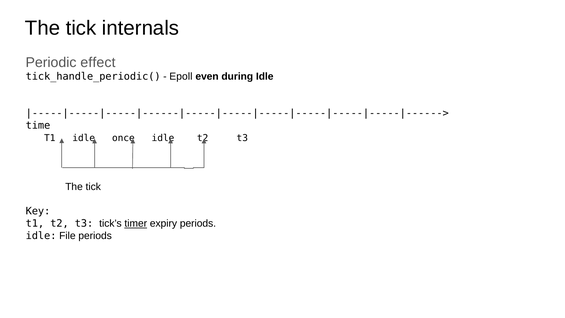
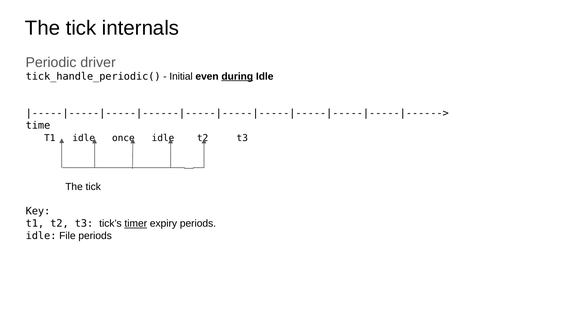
effect: effect -> driver
Epoll: Epoll -> Initial
during underline: none -> present
